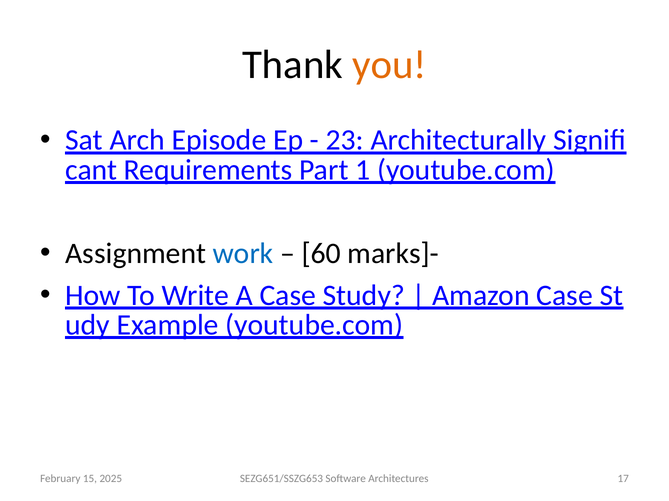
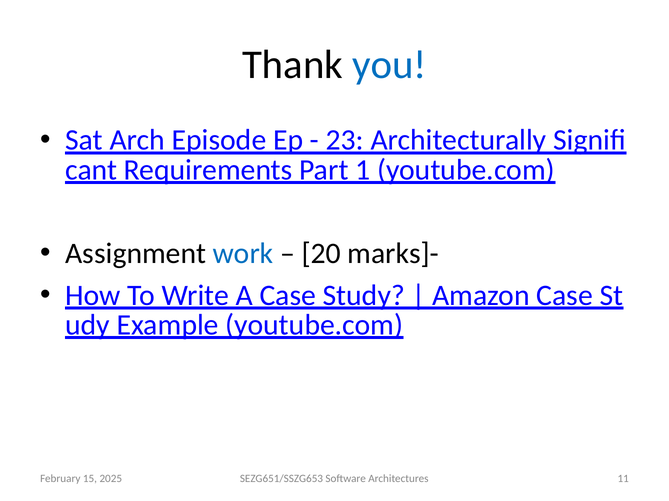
you colour: orange -> blue
60: 60 -> 20
17: 17 -> 11
